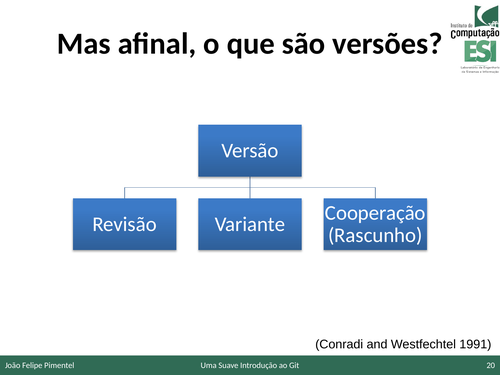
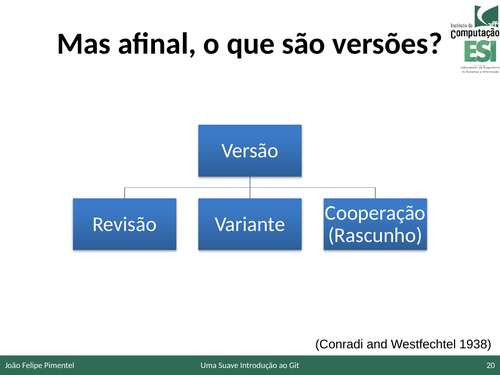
1991: 1991 -> 1938
